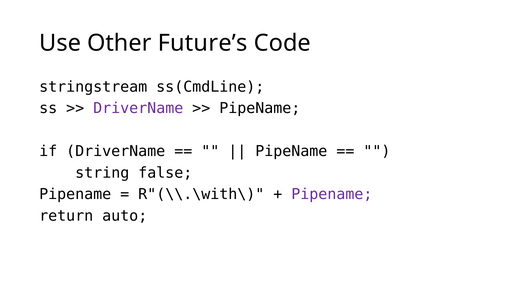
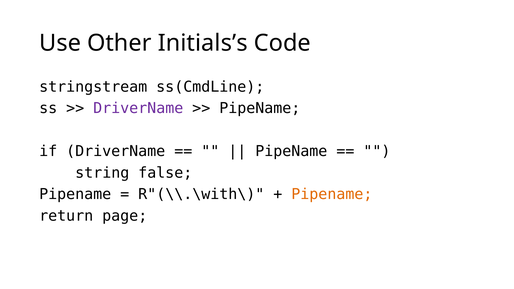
Future’s: Future’s -> Initials’s
Pipename at (332, 194) colour: purple -> orange
auto: auto -> page
